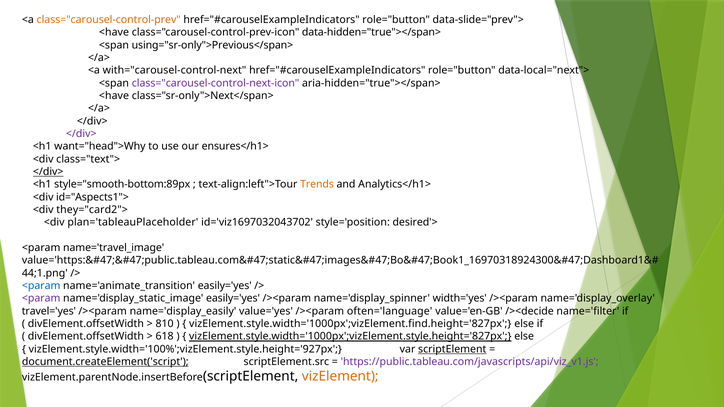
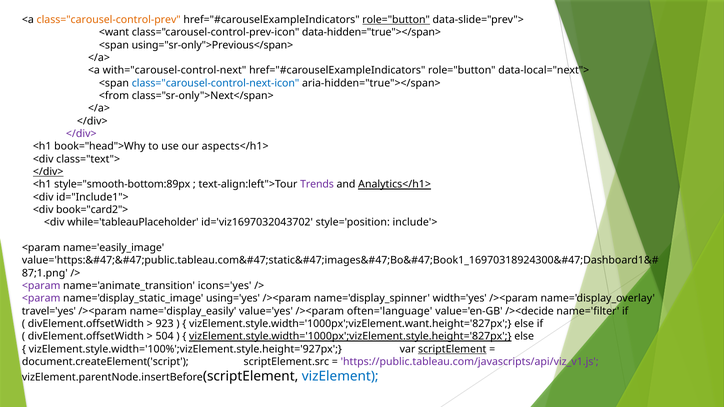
role="button at (396, 20) underline: none -> present
<have at (114, 32): <have -> <want
class="carousel-control-next-icon colour: purple -> blue
<have at (114, 96): <have -> <from
want="head">Why: want="head">Why -> book="head">Why
ensures</h1>: ensures</h1> -> aspects</h1>
Trends colour: orange -> purple
Analytics</h1> underline: none -> present
id="Aspects1">: id="Aspects1"> -> id="Include1">
they="card2">: they="card2"> -> book="card2">
plan='tableauPlaceholder: plan='tableauPlaceholder -> while='tableauPlaceholder
desired'>: desired'> -> include'>
name='travel_image: name='travel_image -> name='easily_image
44;1.png: 44;1.png -> 87;1.png
<param at (41, 286) colour: blue -> purple
name='animate_transition easily='yes: easily='yes -> icons='yes
name='display_static_image easily='yes: easily='yes -> using='yes
810: 810 -> 923
vizElement.style.width='1000px';vizElement.find.height='827px: vizElement.style.width='1000px';vizElement.find.height='827px -> vizElement.style.width='1000px';vizElement.want.height='827px
618: 618 -> 504
document.createElement('script underline: present -> none
vizElement colour: orange -> blue
